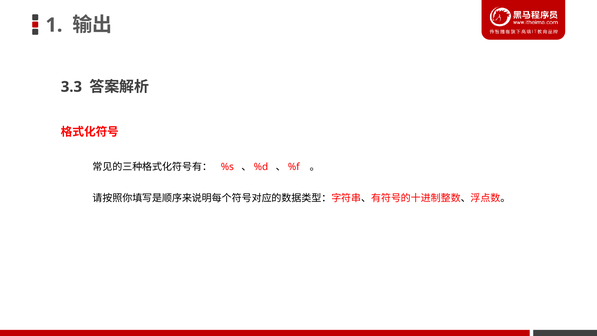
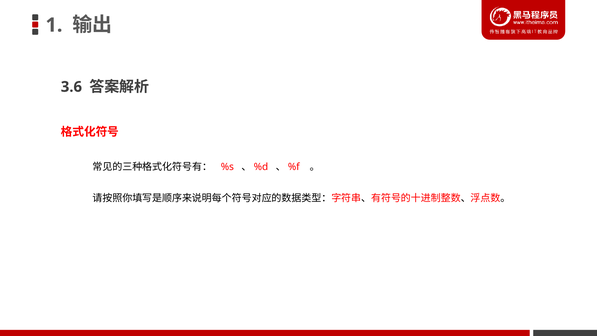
3.3: 3.3 -> 3.6
